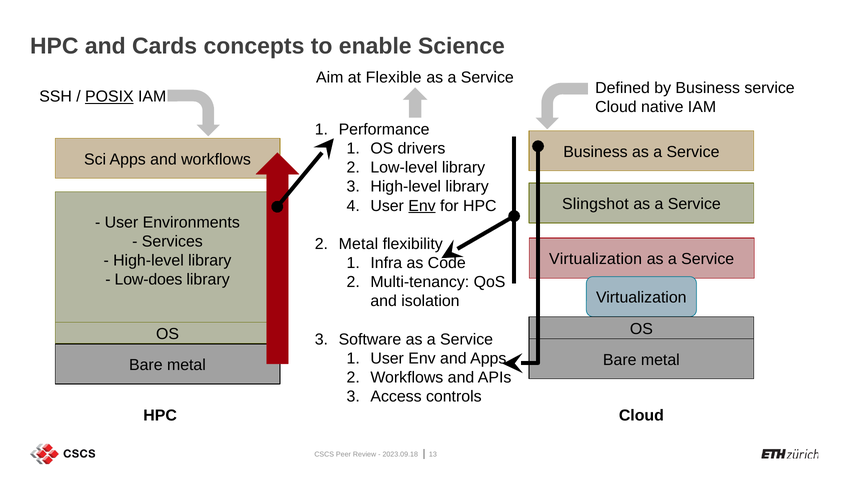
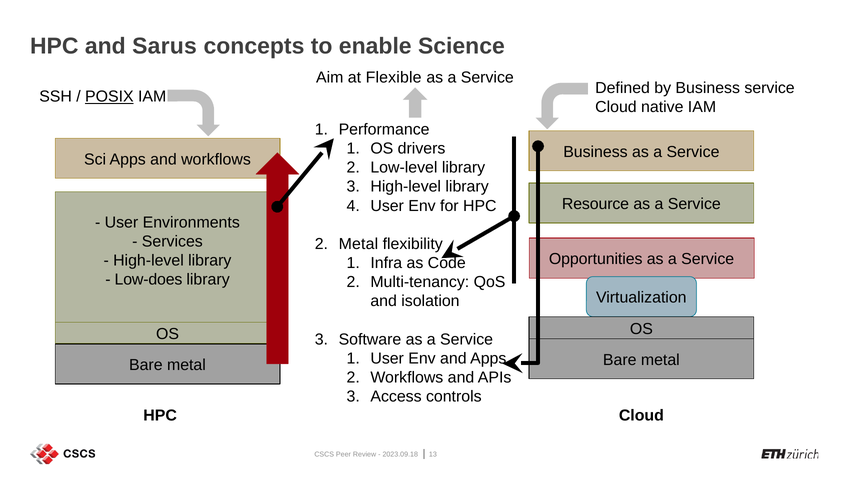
Cards: Cards -> Sarus
Slingshot: Slingshot -> Resource
Env at (422, 206) underline: present -> none
Virtualization at (596, 259): Virtualization -> Opportunities
